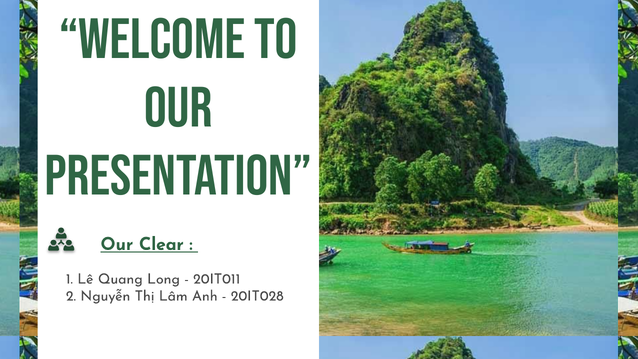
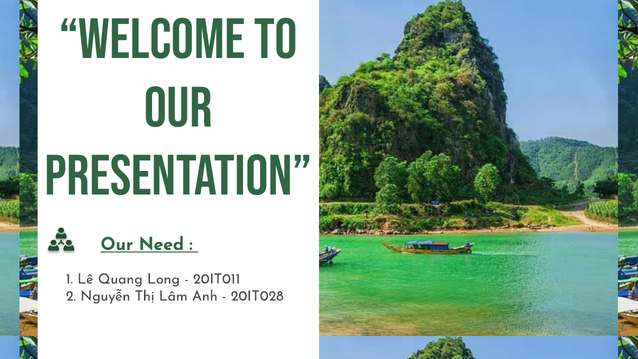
Clear: Clear -> Need
